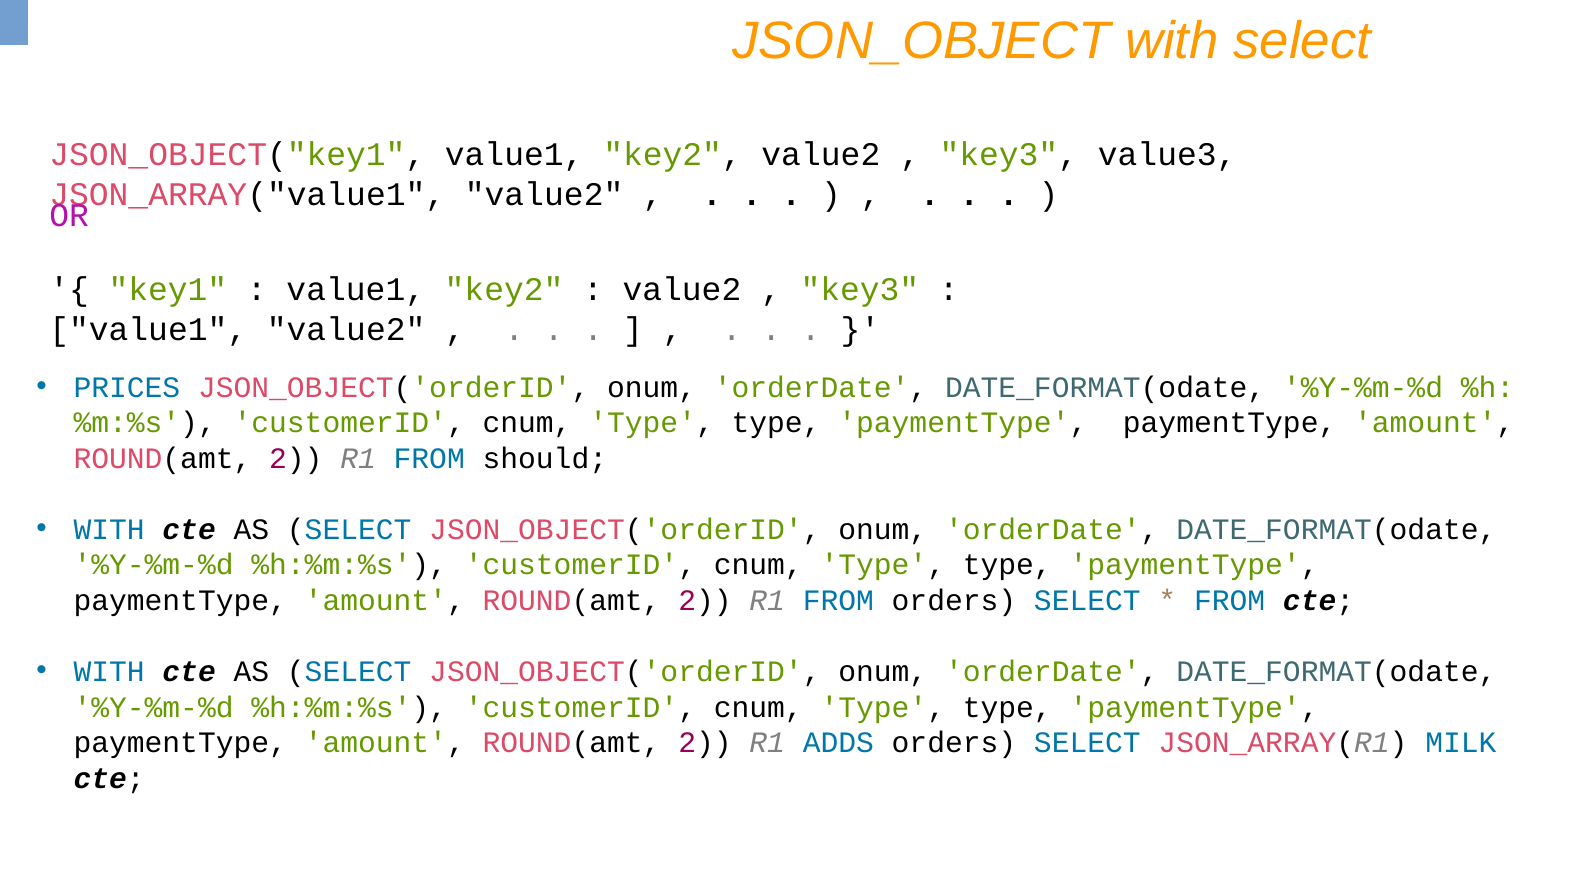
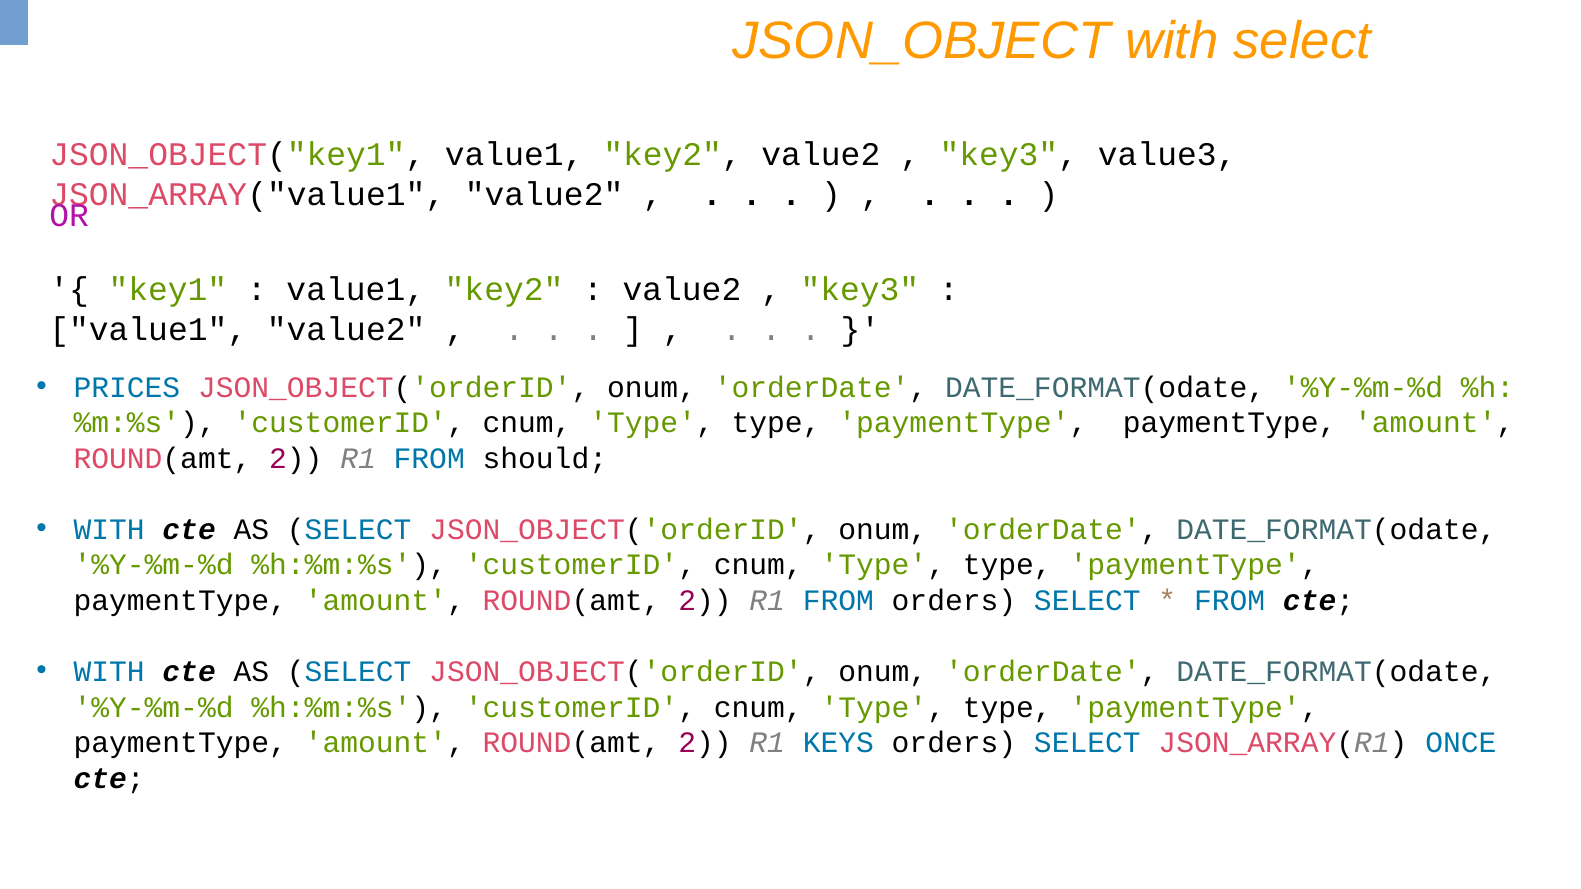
ADDS: ADDS -> KEYS
MILK: MILK -> ONCE
